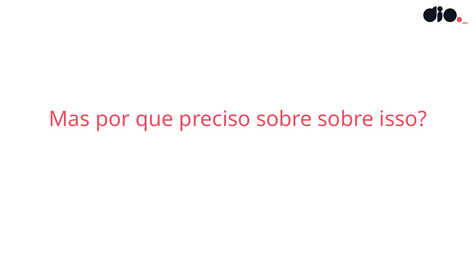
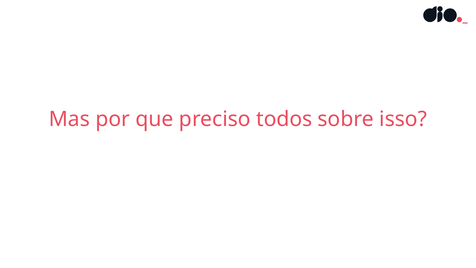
preciso sobre: sobre -> todos
